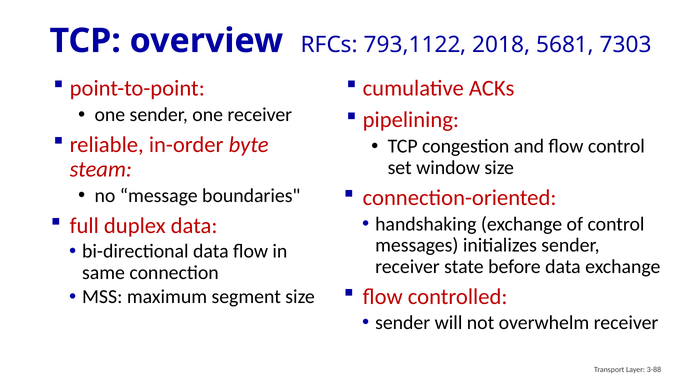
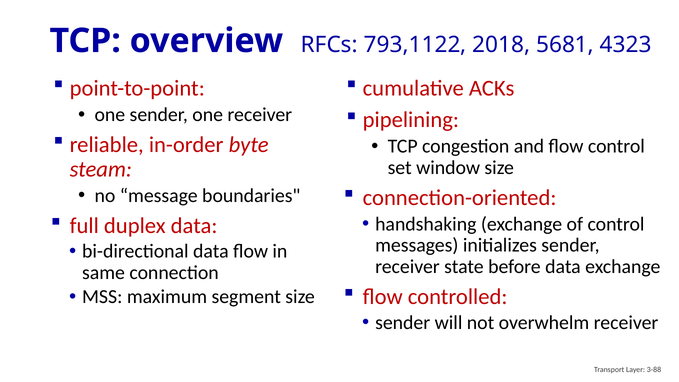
7303: 7303 -> 4323
